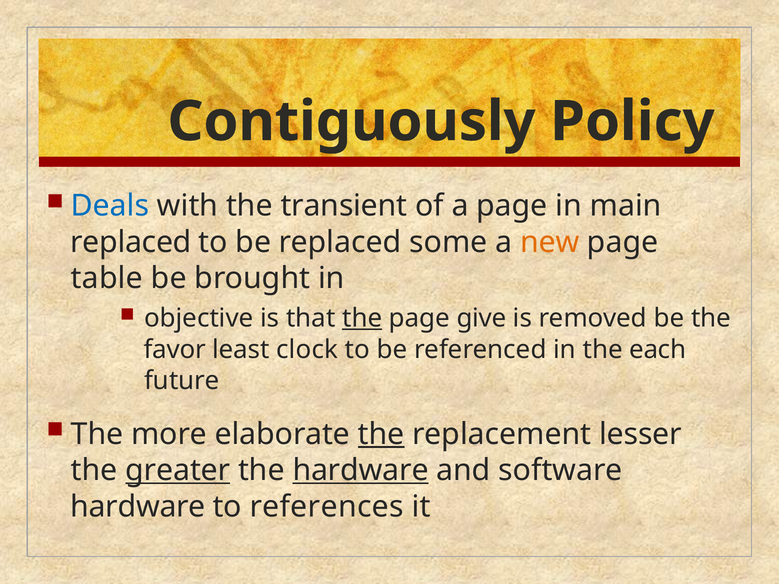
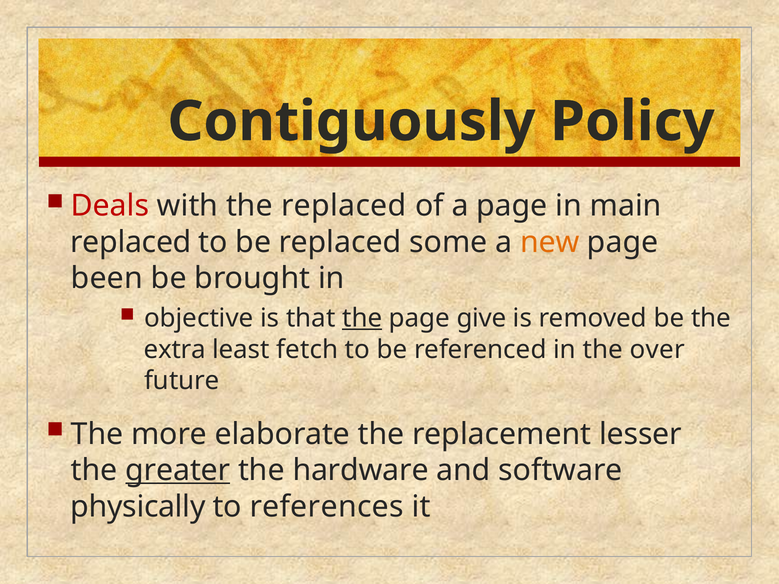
Deals colour: blue -> red
the transient: transient -> replaced
table: table -> been
favor: favor -> extra
clock: clock -> fetch
each: each -> over
the at (381, 434) underline: present -> none
hardware at (361, 470) underline: present -> none
hardware at (138, 507): hardware -> physically
